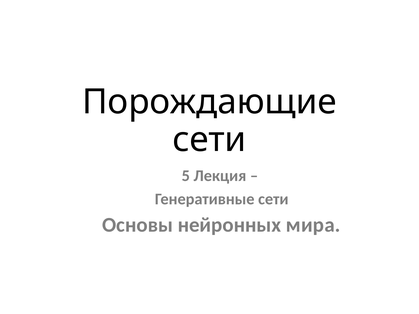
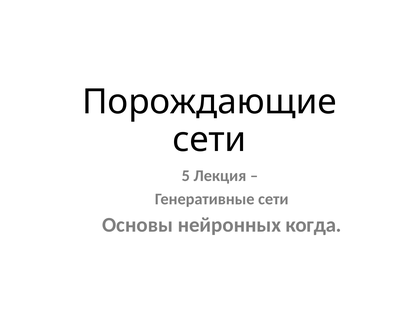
мира: мира -> когда
